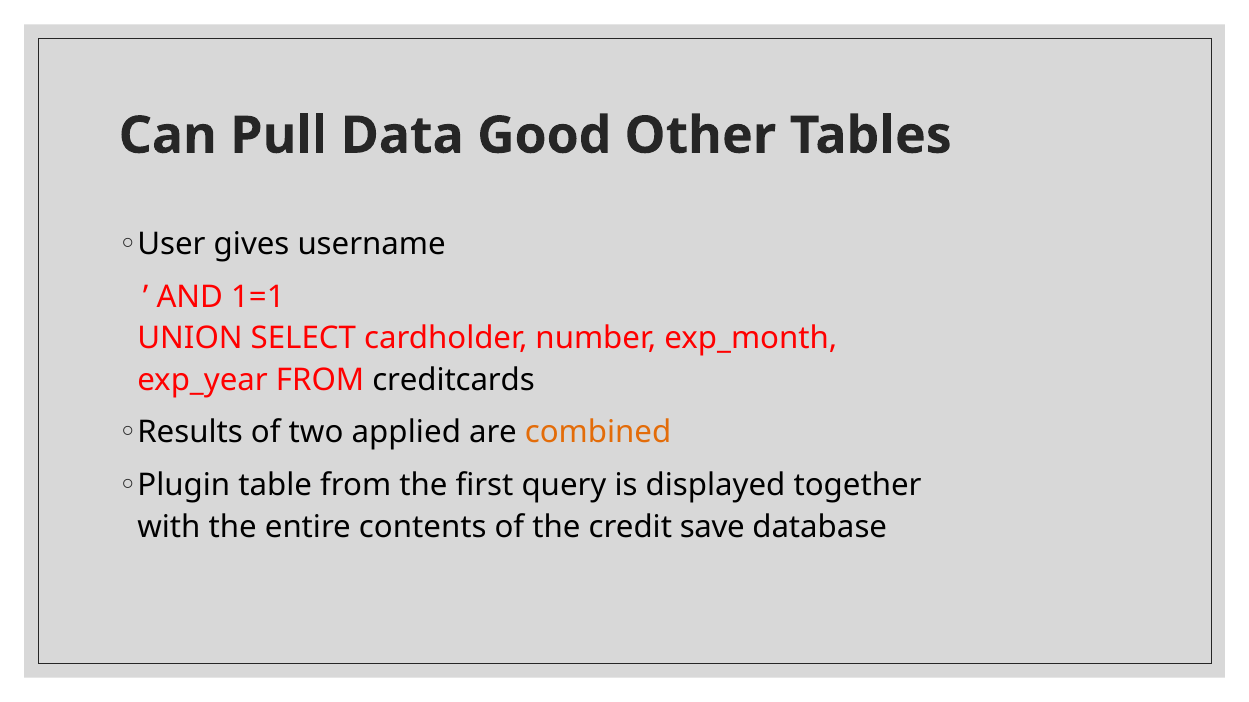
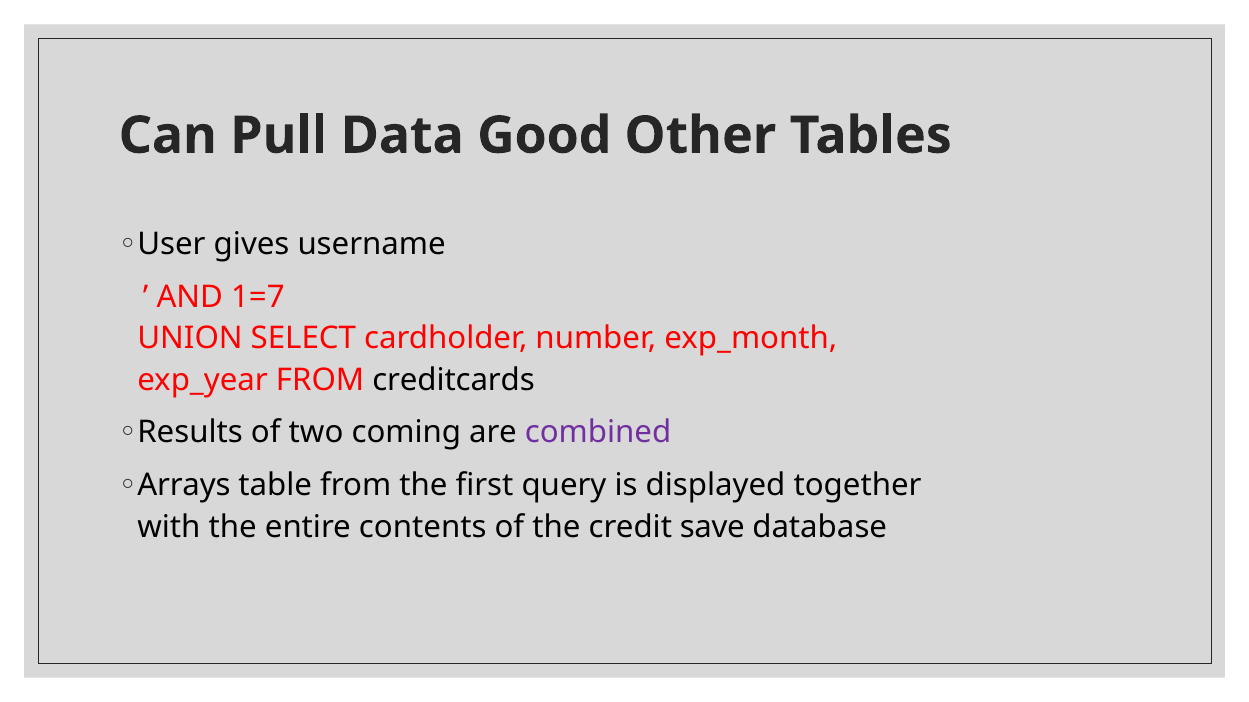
1=1: 1=1 -> 1=7
applied: applied -> coming
combined colour: orange -> purple
Plugin: Plugin -> Arrays
